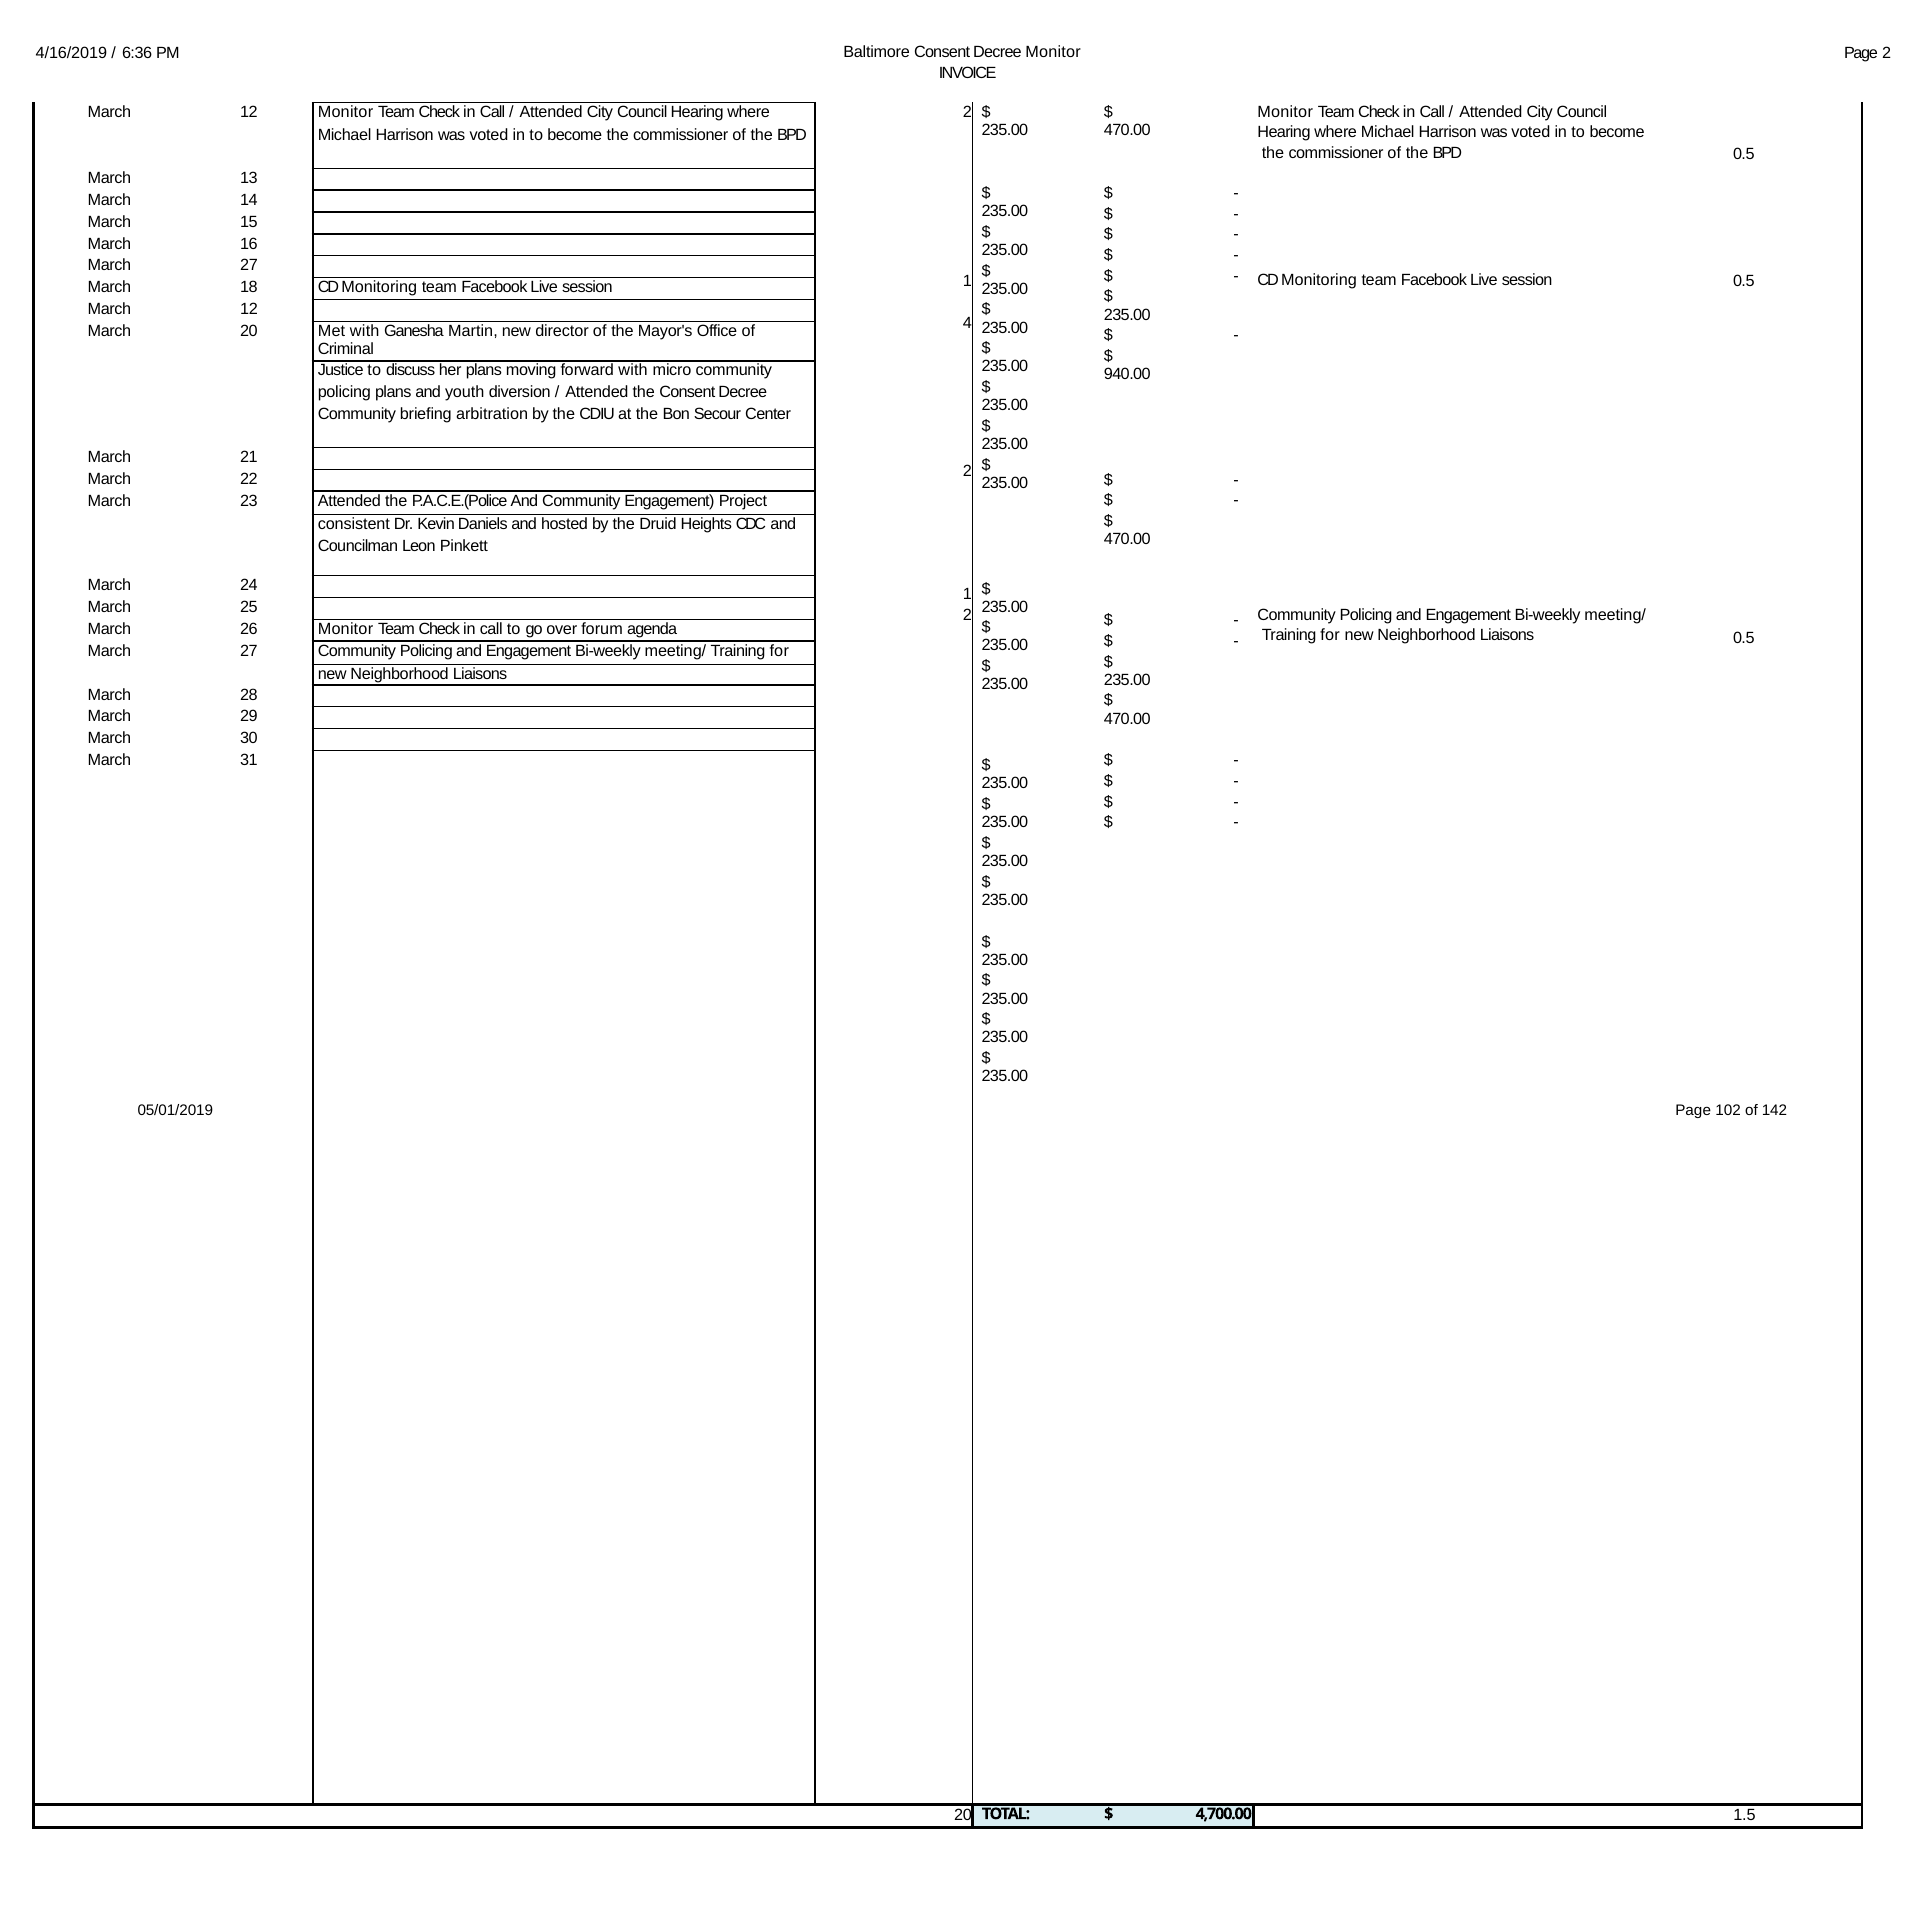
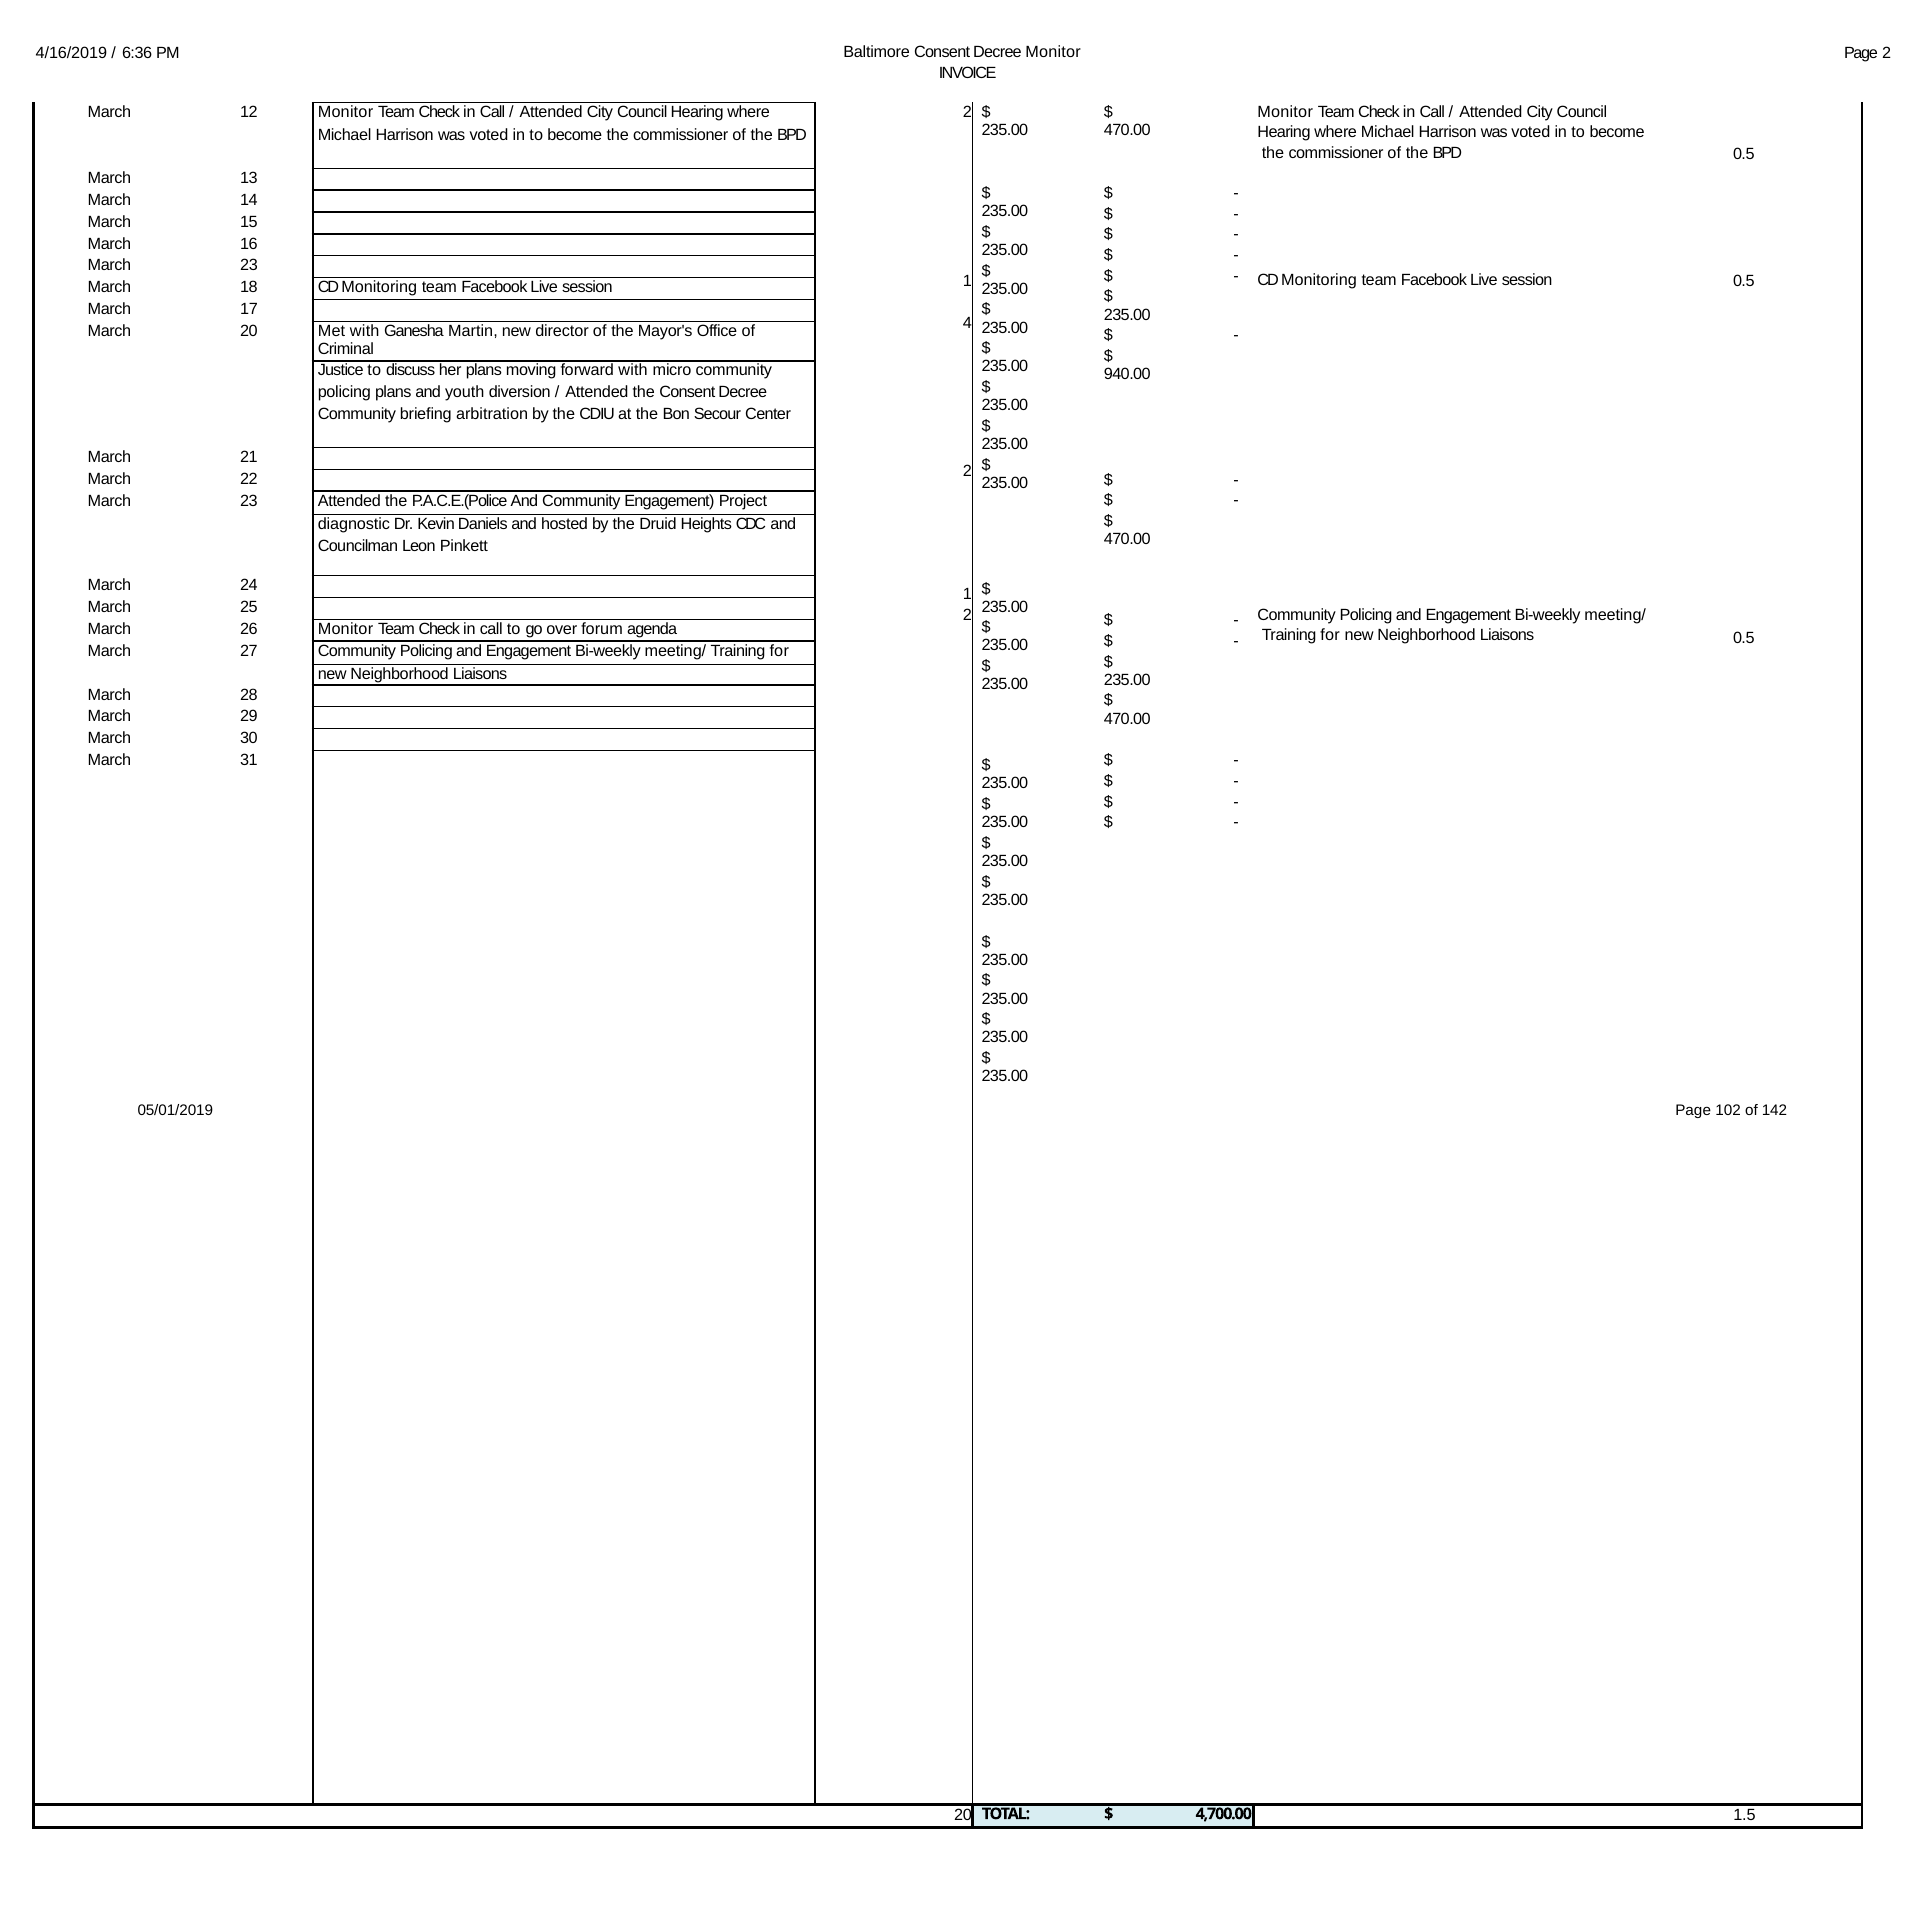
27 at (249, 266): 27 -> 23
12 at (249, 310): 12 -> 17
consistent: consistent -> diagnostic
